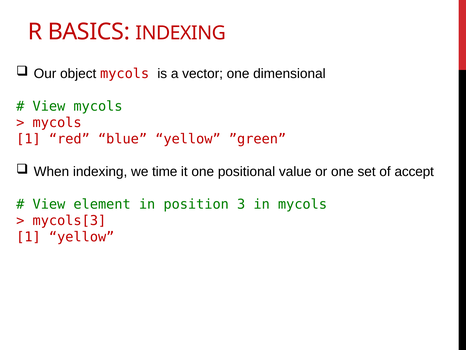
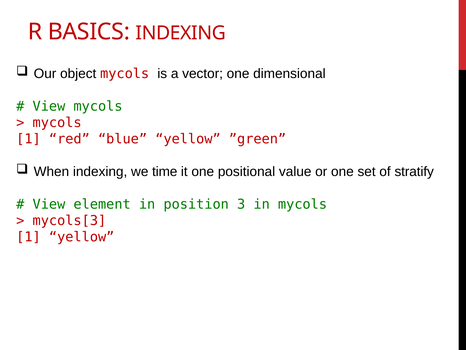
accept: accept -> stratify
